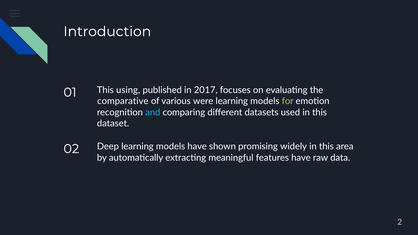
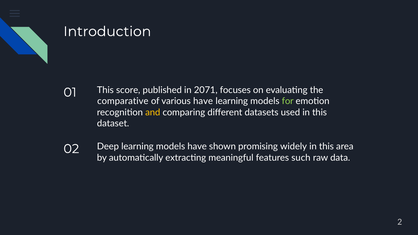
using: using -> score
2017: 2017 -> 2071
various were: were -> have
and colour: light blue -> yellow
features have: have -> such
